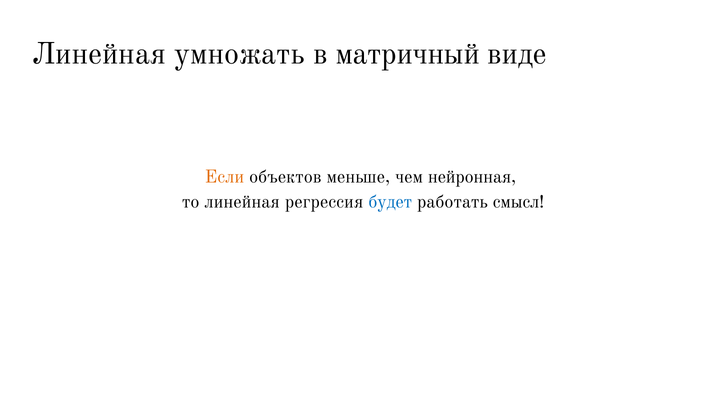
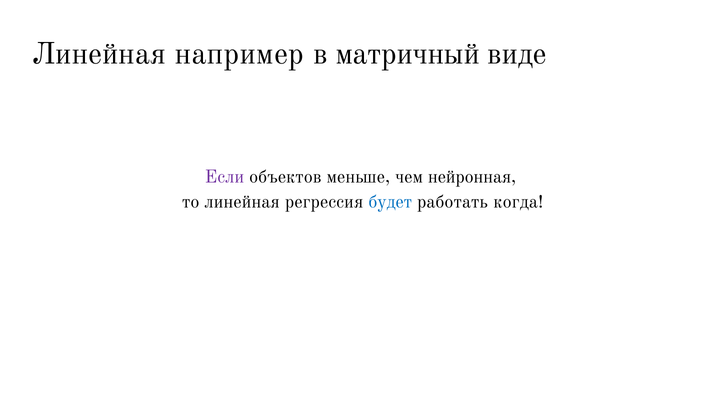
умножать: умножать -> например
Если colour: orange -> purple
смысл: смысл -> когда
